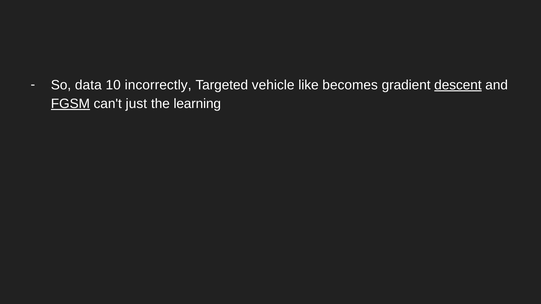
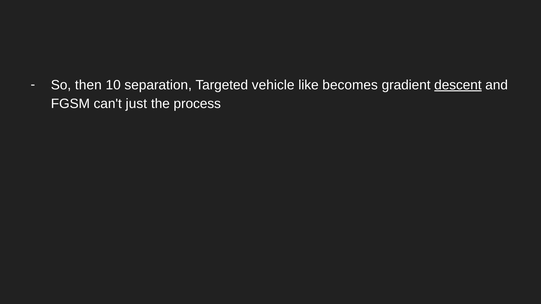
data: data -> then
incorrectly: incorrectly -> separation
FGSM underline: present -> none
learning: learning -> process
